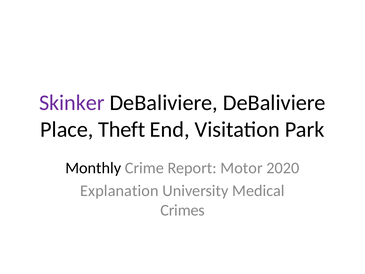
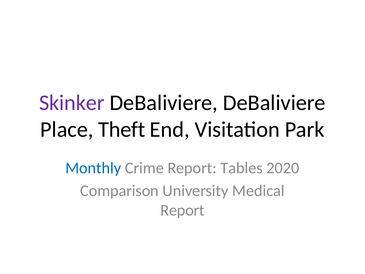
Monthly colour: black -> blue
Motor: Motor -> Tables
Explanation: Explanation -> Comparison
Crimes at (183, 210): Crimes -> Report
